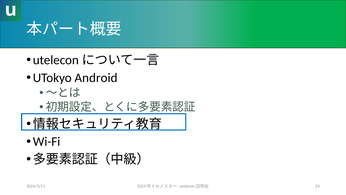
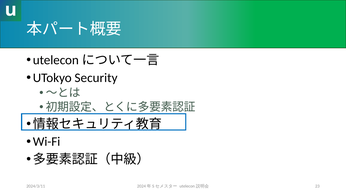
Android: Android -> Security
